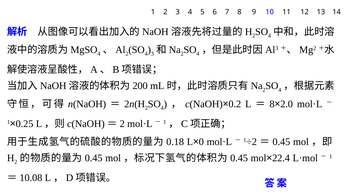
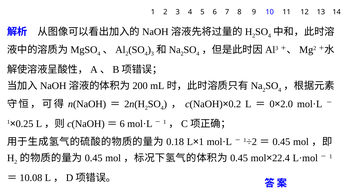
8 at (272, 104): 8 -> 0
2 at (122, 124): 2 -> 6
0 at (201, 142): 0 -> 1
